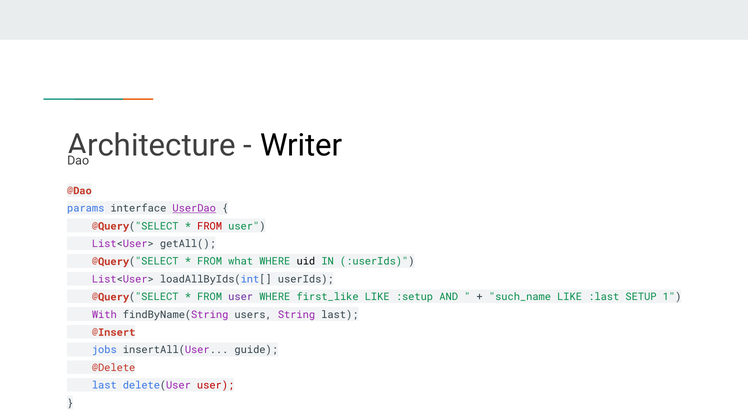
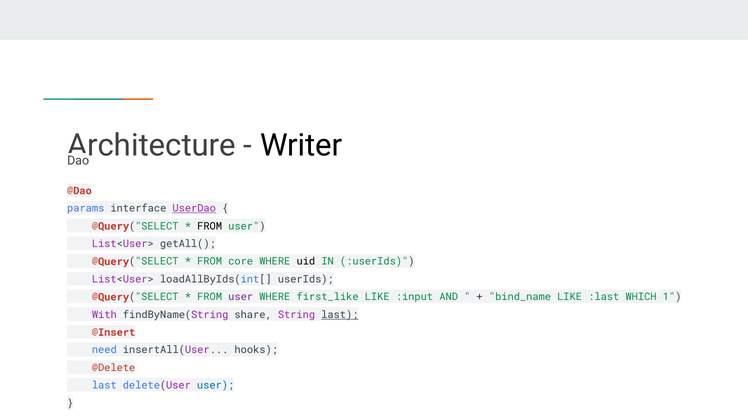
FROM at (210, 227) colour: red -> black
what: what -> core
:setup: :setup -> :input
such_name: such_name -> bind_name
SETUP: SETUP -> WHICH
users: users -> share
last at (340, 315) underline: none -> present
jobs: jobs -> need
guide: guide -> hooks
user at (216, 386) colour: red -> blue
